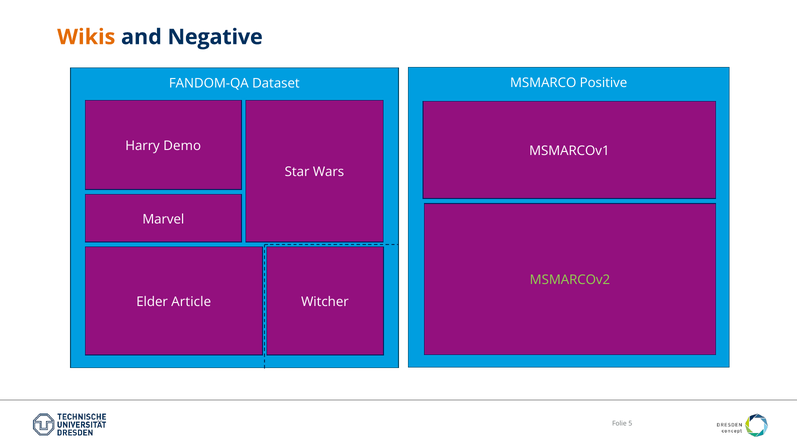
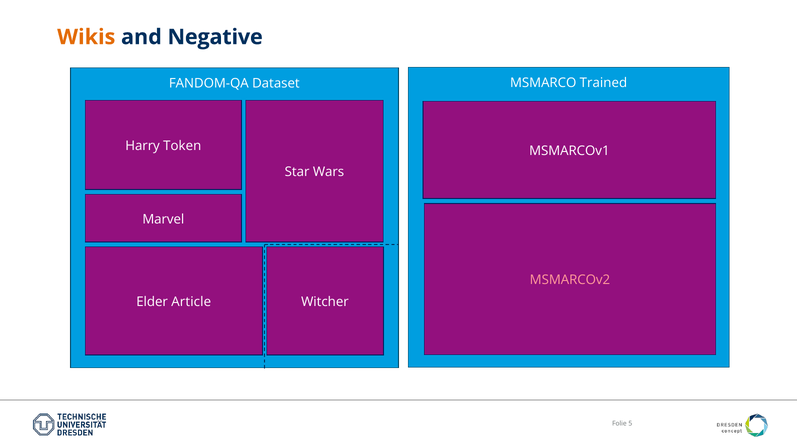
Positive: Positive -> Trained
Demo: Demo -> Token
MSMARCOv2 colour: light green -> pink
